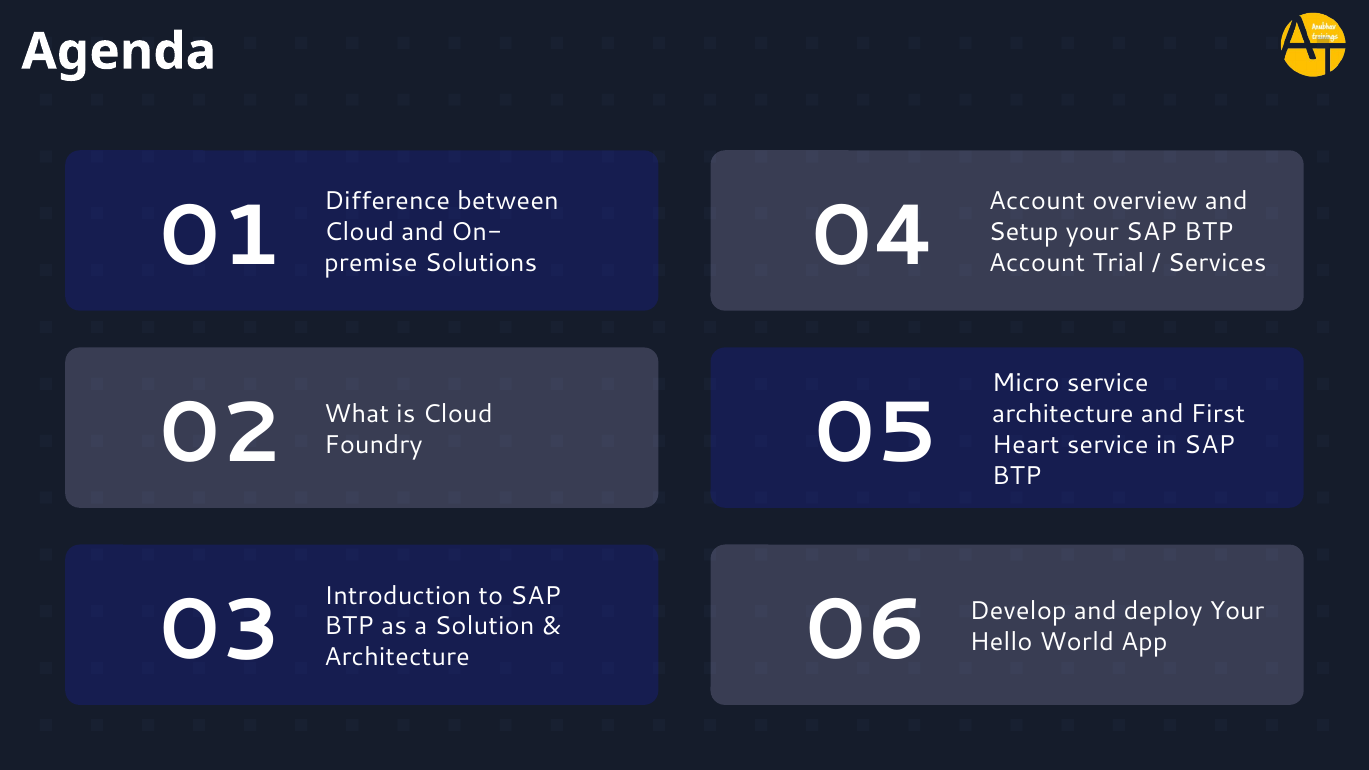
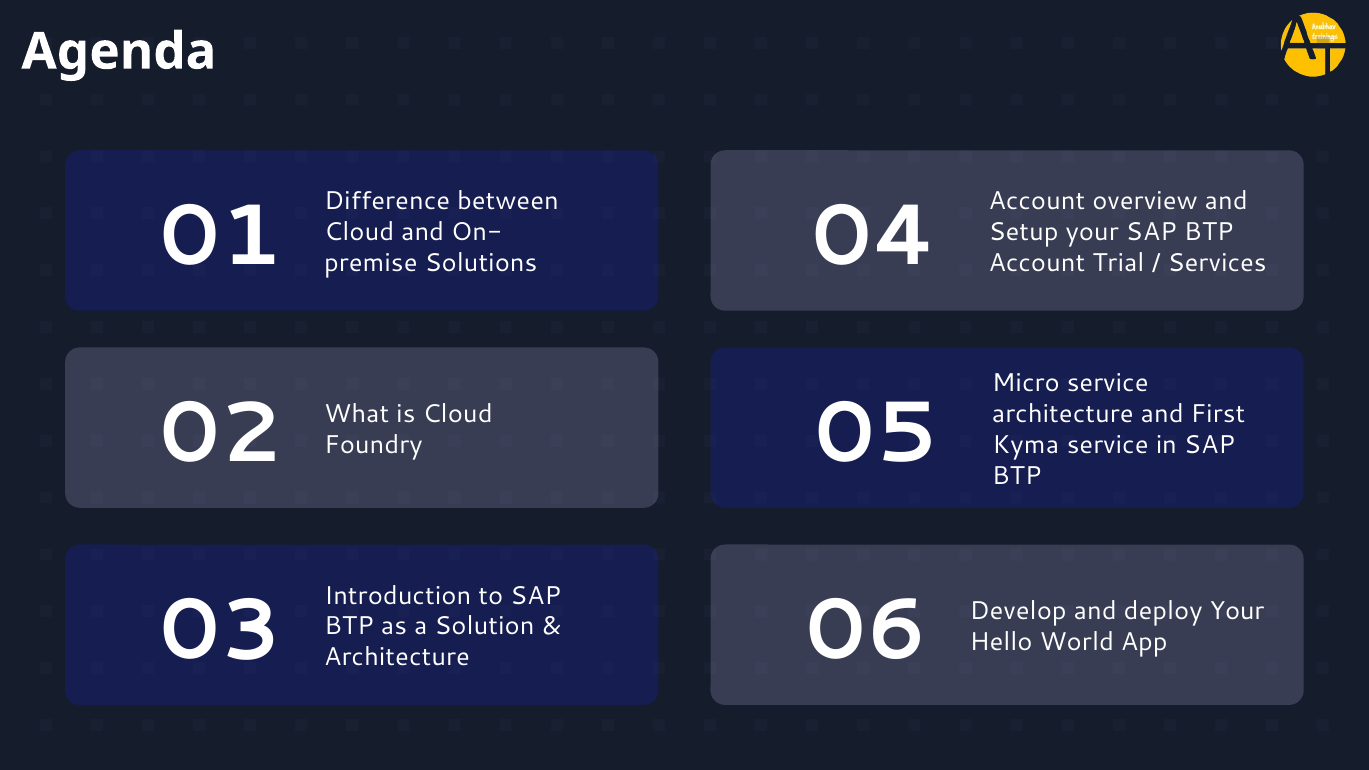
Heart: Heart -> Kyma
